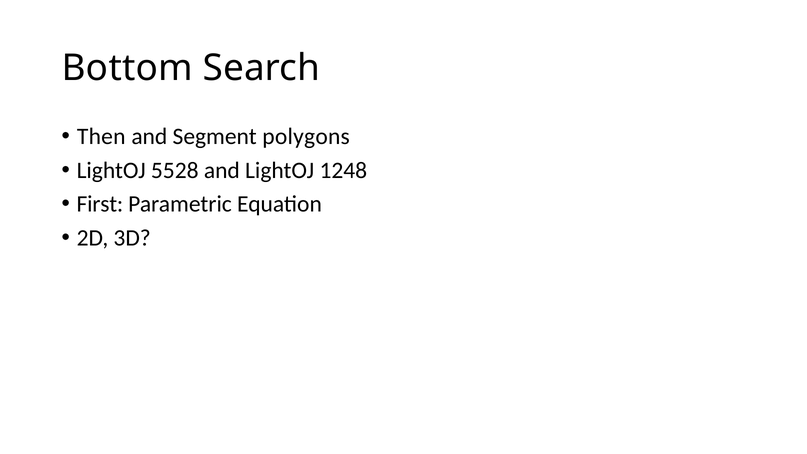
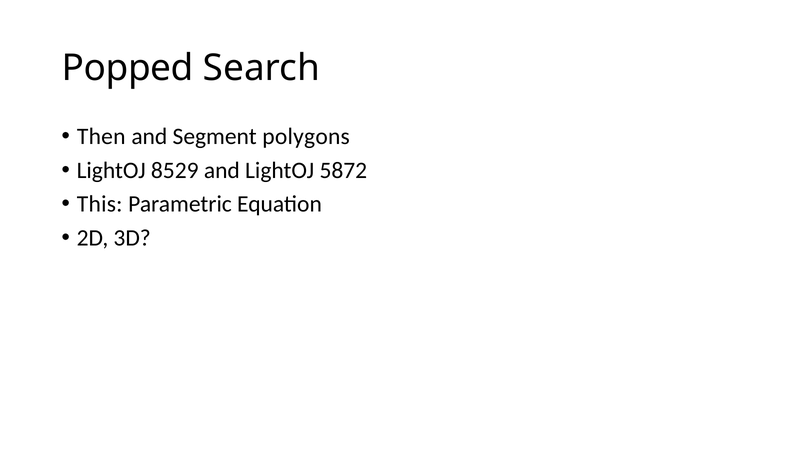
Bottom: Bottom -> Popped
5528: 5528 -> 8529
1248: 1248 -> 5872
First: First -> This
